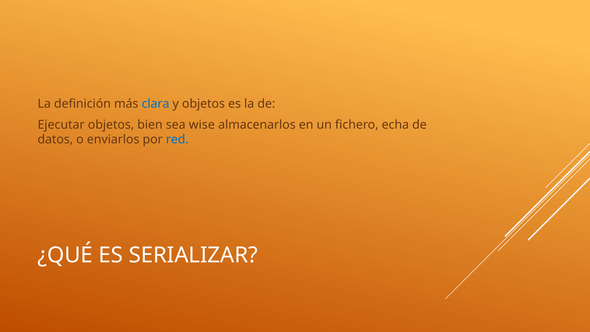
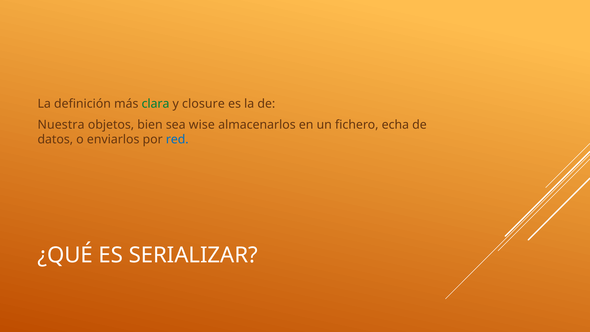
clara colour: blue -> green
y objetos: objetos -> closure
Ejecutar: Ejecutar -> Nuestra
